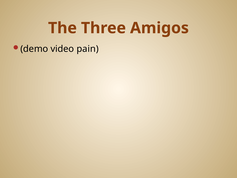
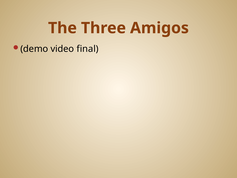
pain: pain -> final
